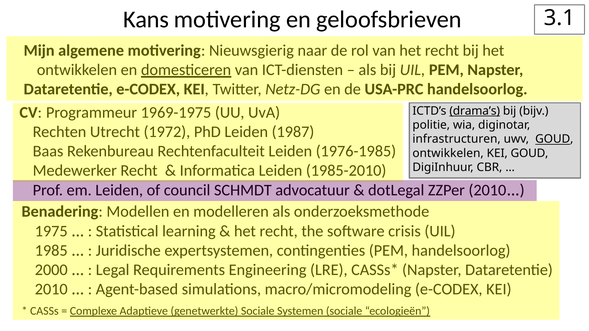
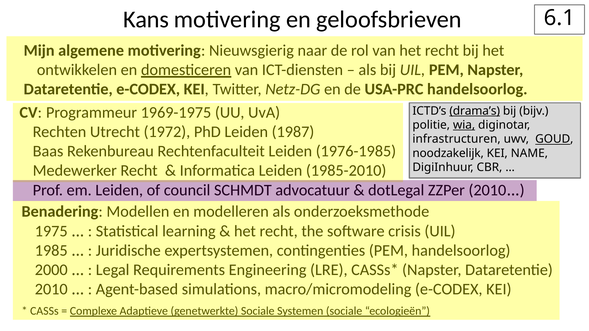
3.1: 3.1 -> 6.1
wia underline: none -> present
ontwikkelen at (448, 153): ontwikkelen -> noodzakelijk
KEI GOUD: GOUD -> NAME
